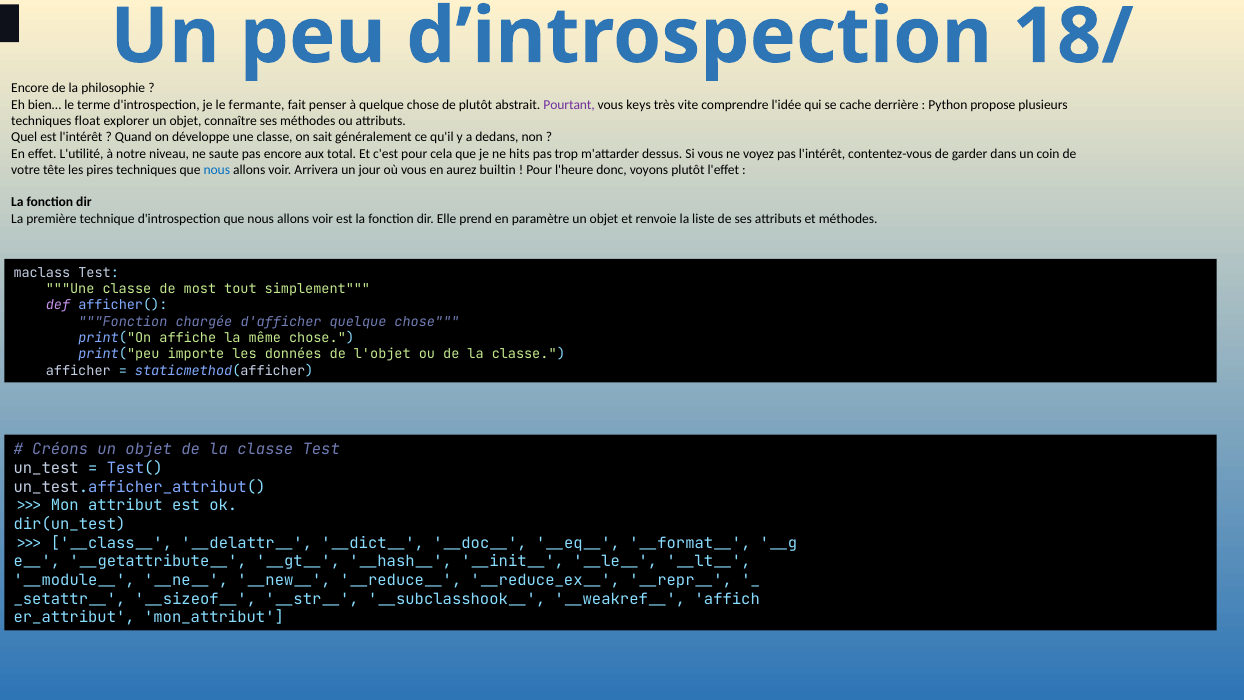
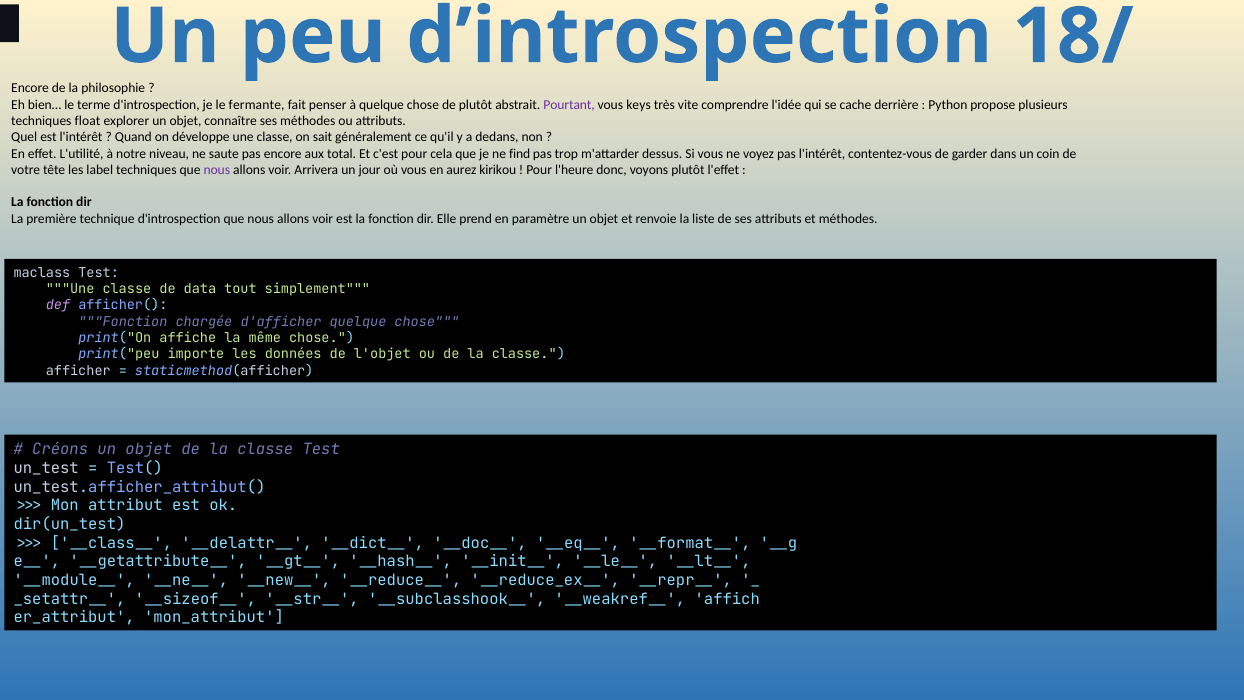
hits: hits -> find
pires: pires -> label
nous at (217, 170) colour: blue -> purple
builtin: builtin -> kirikou
most: most -> data
